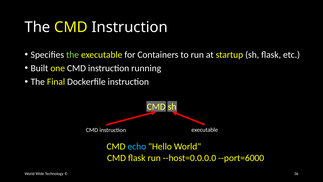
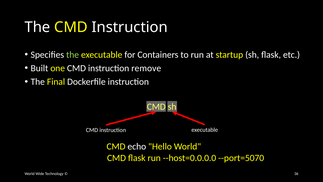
running: running -> remove
echo colour: light blue -> white
--port=6000: --port=6000 -> --port=5070
